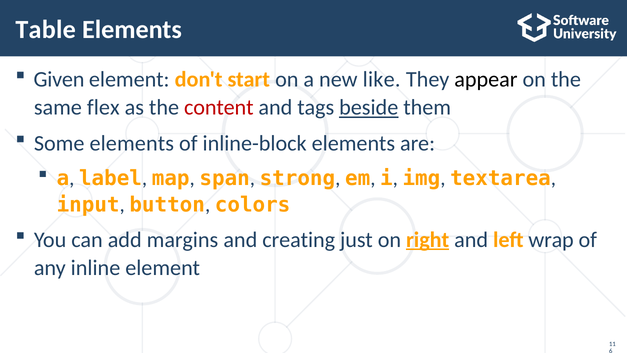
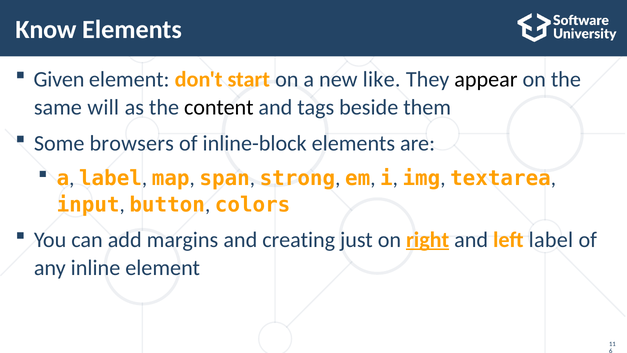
Table: Table -> Know
flex: flex -> will
content colour: red -> black
beside underline: present -> none
Some elements: elements -> browsers
left wrap: wrap -> label
